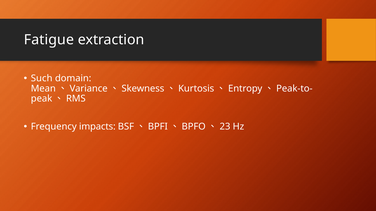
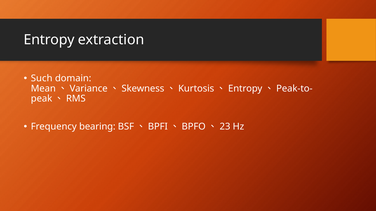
Fatigue at (49, 40): Fatigue -> Entropy
impacts: impacts -> bearing
